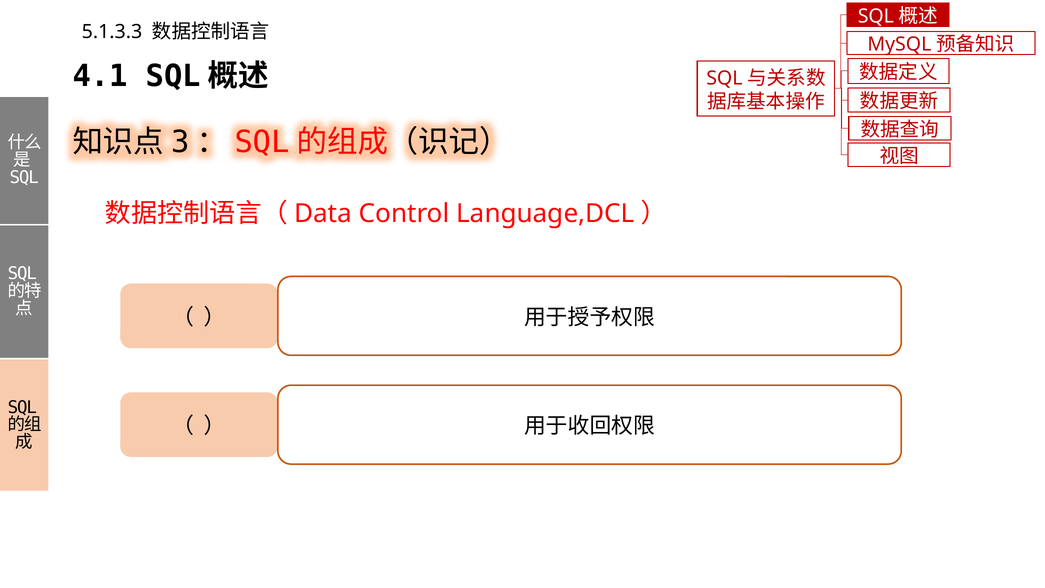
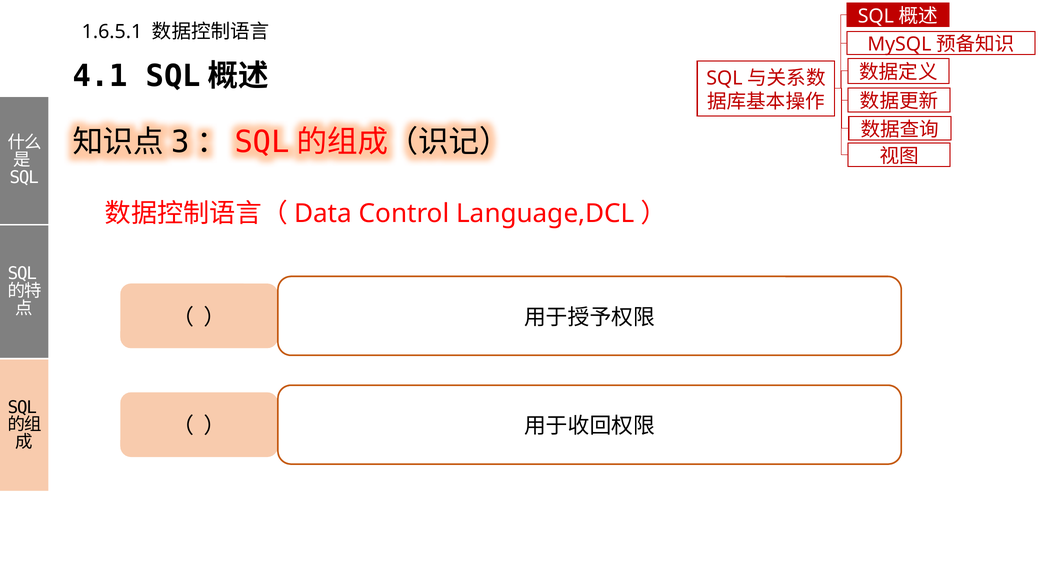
5.1.3.3: 5.1.3.3 -> 1.6.5.1
